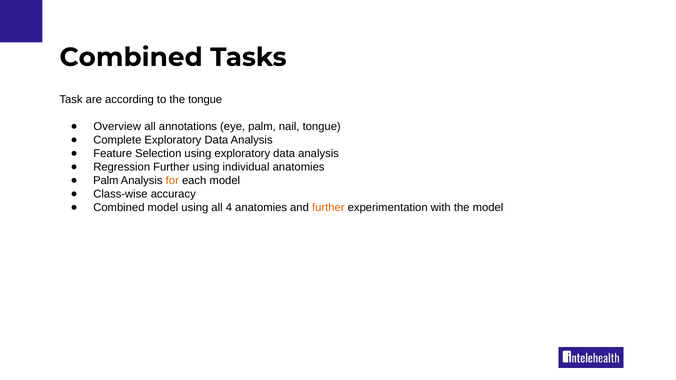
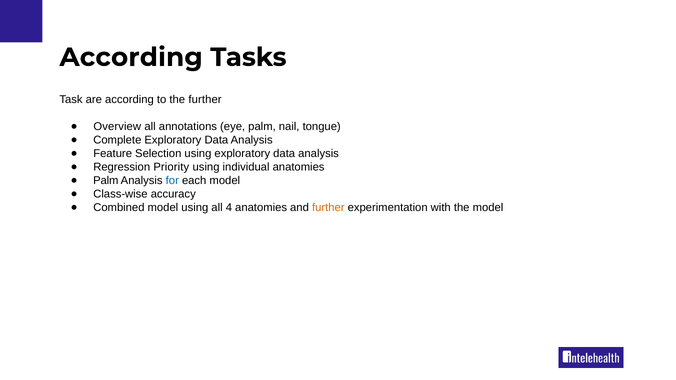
Combined at (131, 57): Combined -> According
the tongue: tongue -> further
Regression Further: Further -> Priority
for colour: orange -> blue
